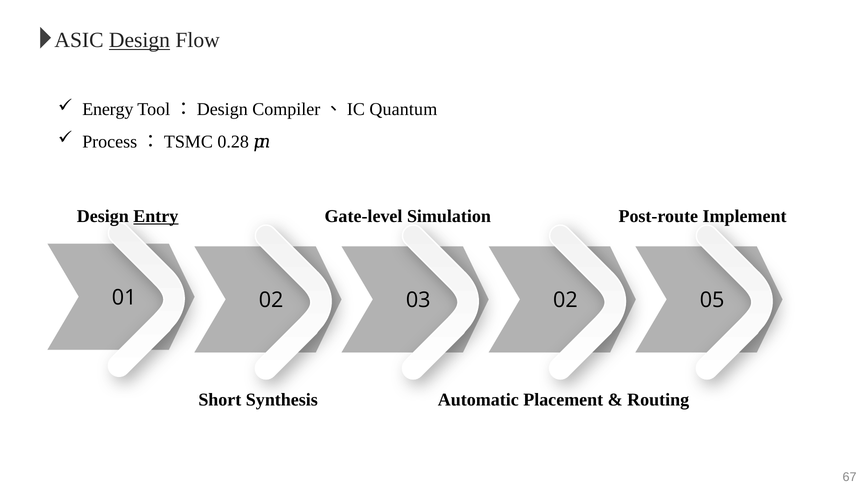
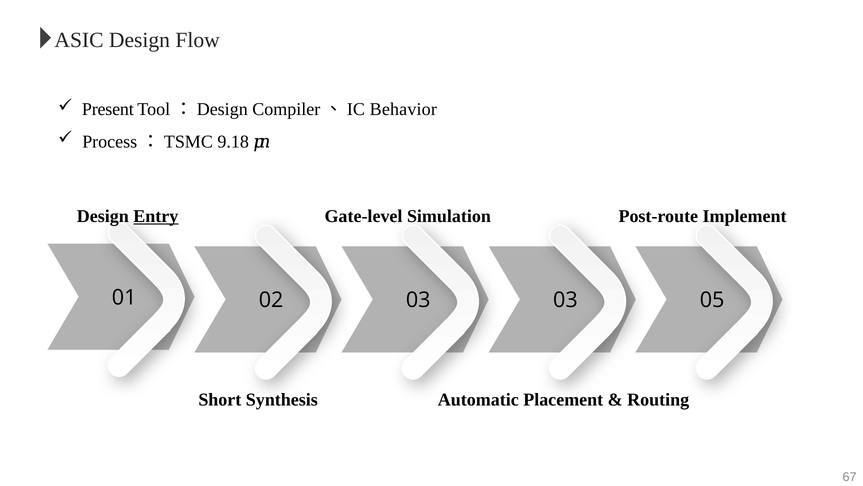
Design at (139, 40) underline: present -> none
Energy: Energy -> Present
Quantum: Quantum -> Behavior
0.28: 0.28 -> 9.18
03 02: 02 -> 03
